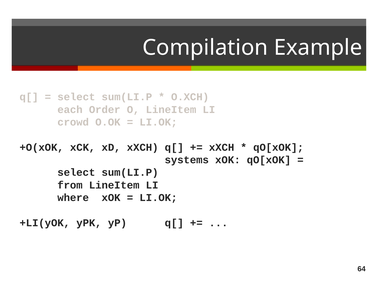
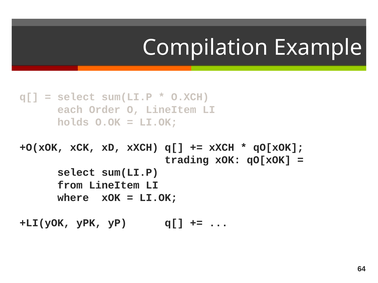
crowd: crowd -> holds
systems: systems -> trading
